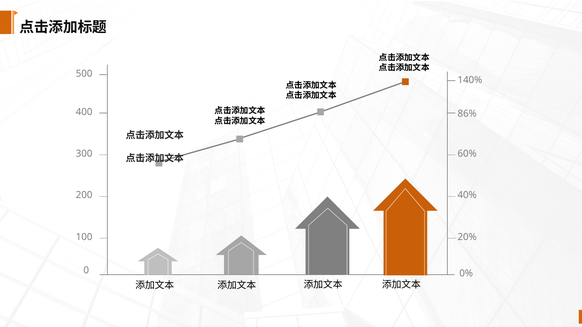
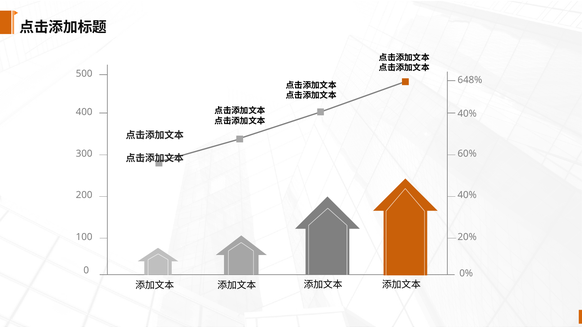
140%: 140% -> 648%
86% at (467, 114): 86% -> 40%
